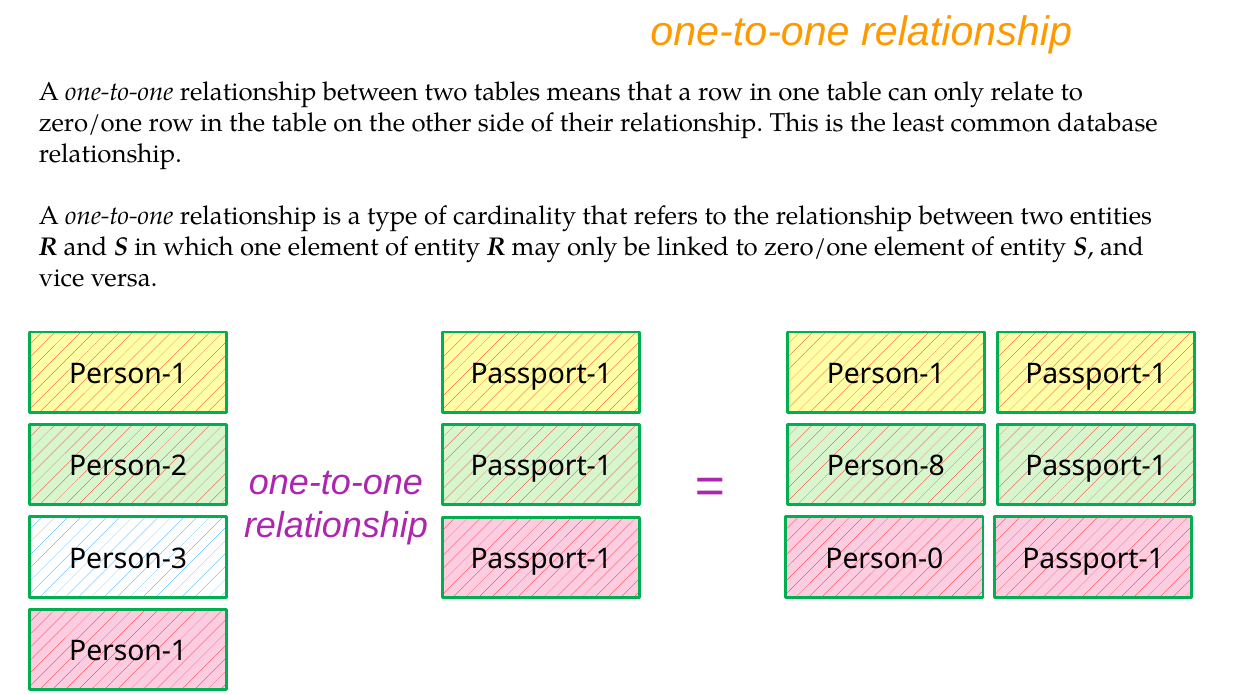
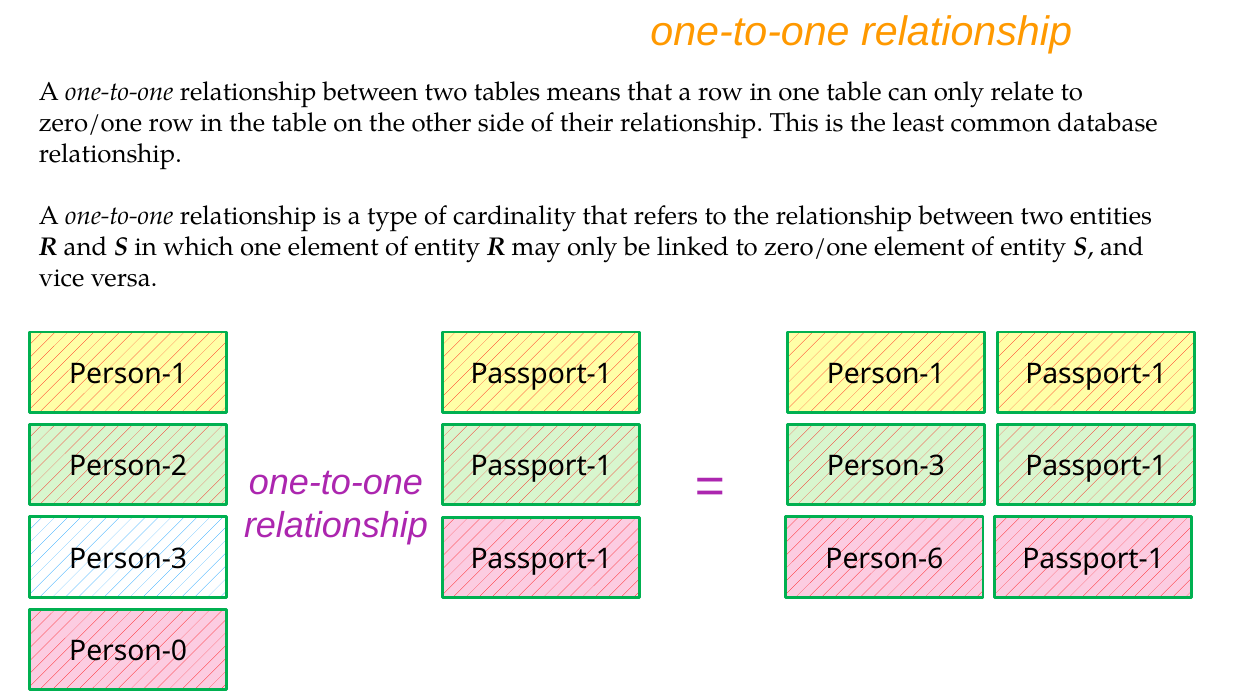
Person-2 Passport-1 Person-8: Person-8 -> Person-3
Person-0: Person-0 -> Person-6
Person-1 at (128, 652): Person-1 -> Person-0
